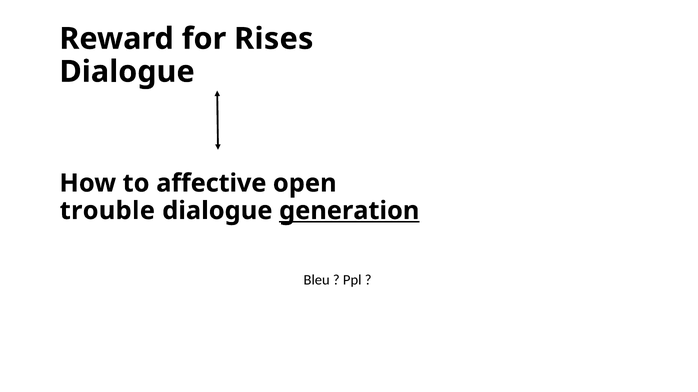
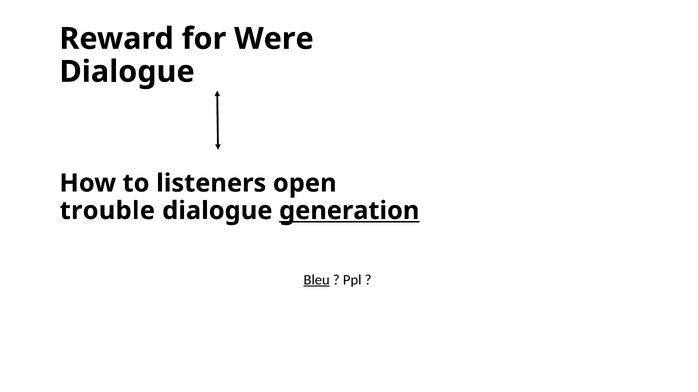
Rises: Rises -> Were
affective: affective -> listeners
Bleu underline: none -> present
